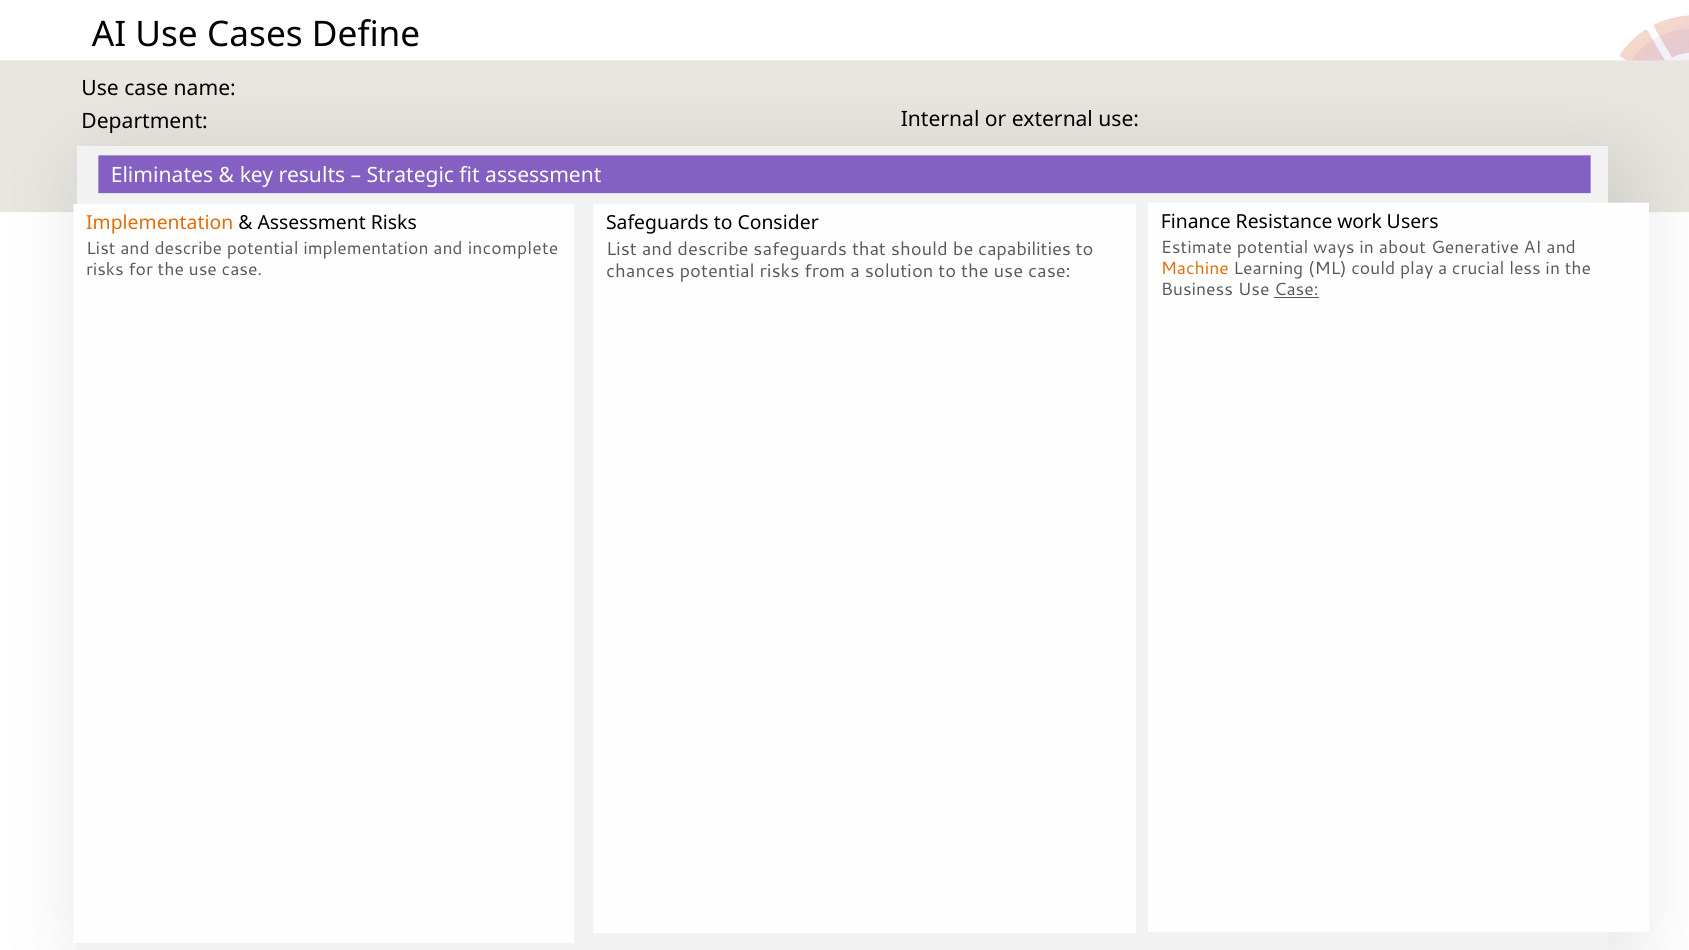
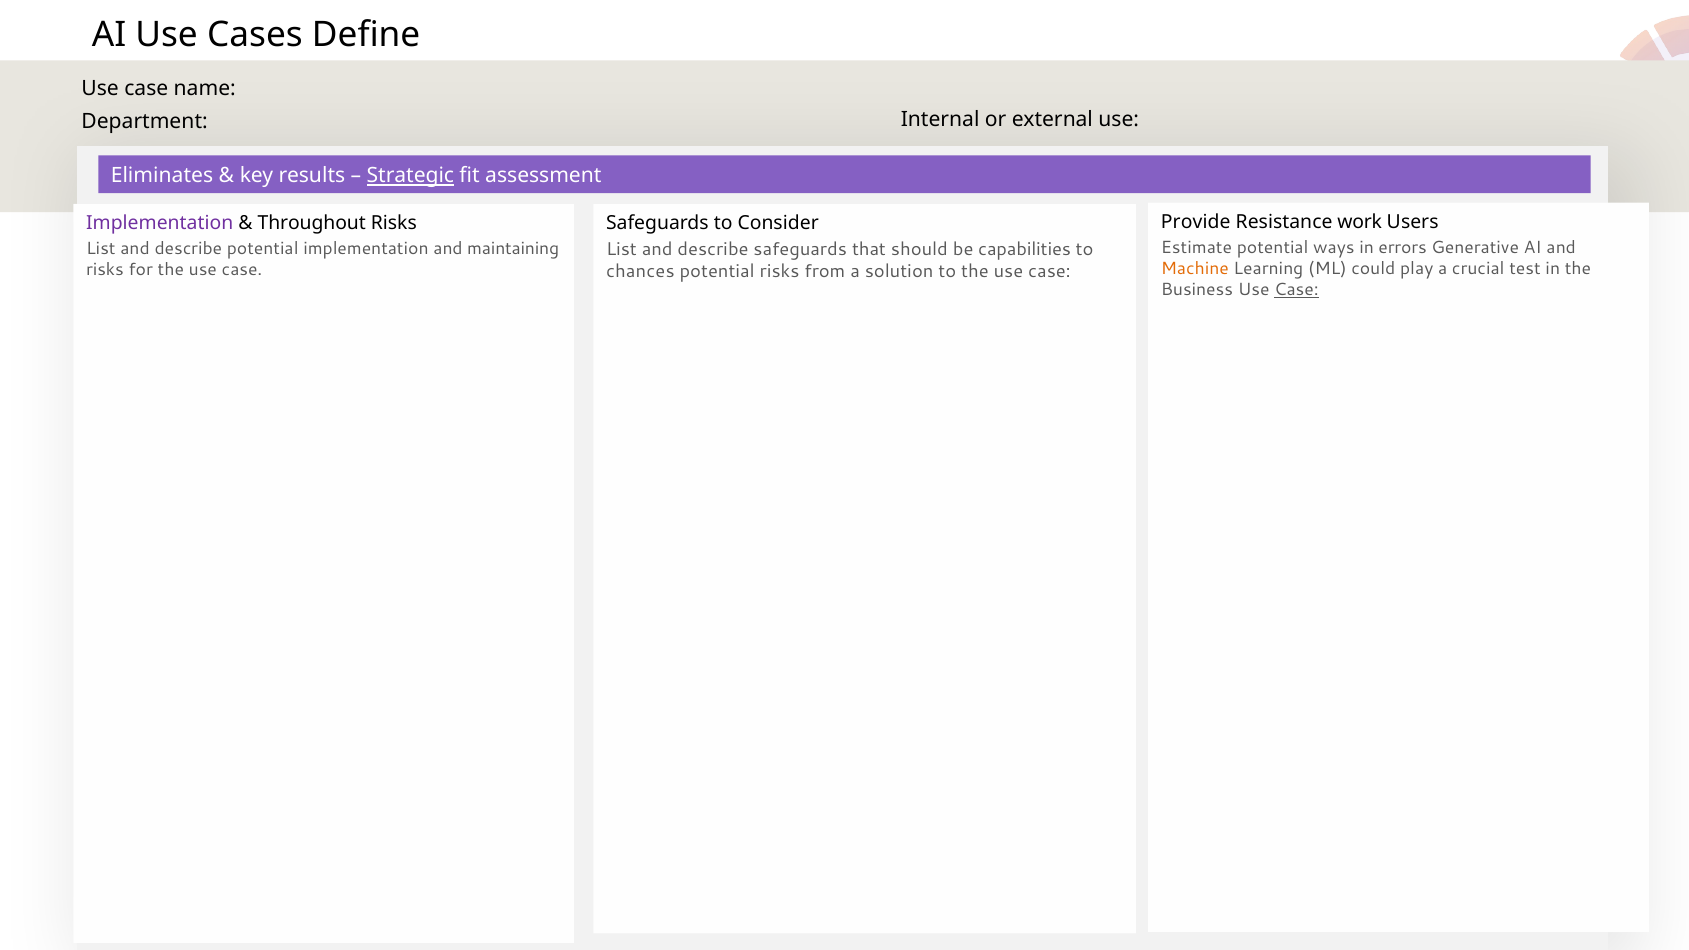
Strategic underline: none -> present
Finance: Finance -> Provide
Implementation at (160, 223) colour: orange -> purple
Assessment at (312, 223): Assessment -> Throughout
about: about -> errors
incomplete: incomplete -> maintaining
less: less -> test
